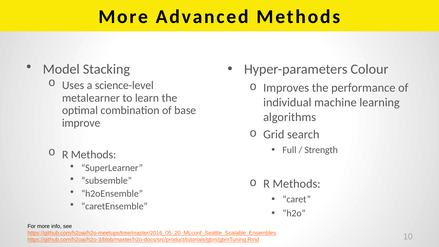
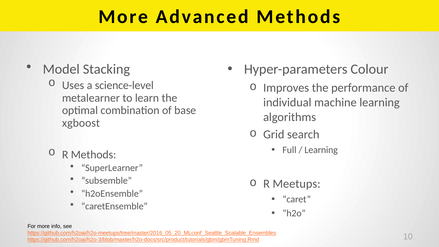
improve: improve -> xgboost
Strength at (321, 150): Strength -> Learning
Methods at (297, 184): Methods -> Meetups
